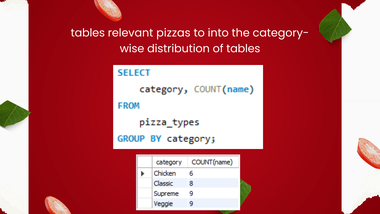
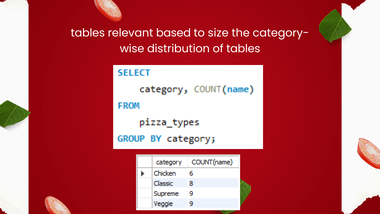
pizzas: pizzas -> based
into: into -> size
